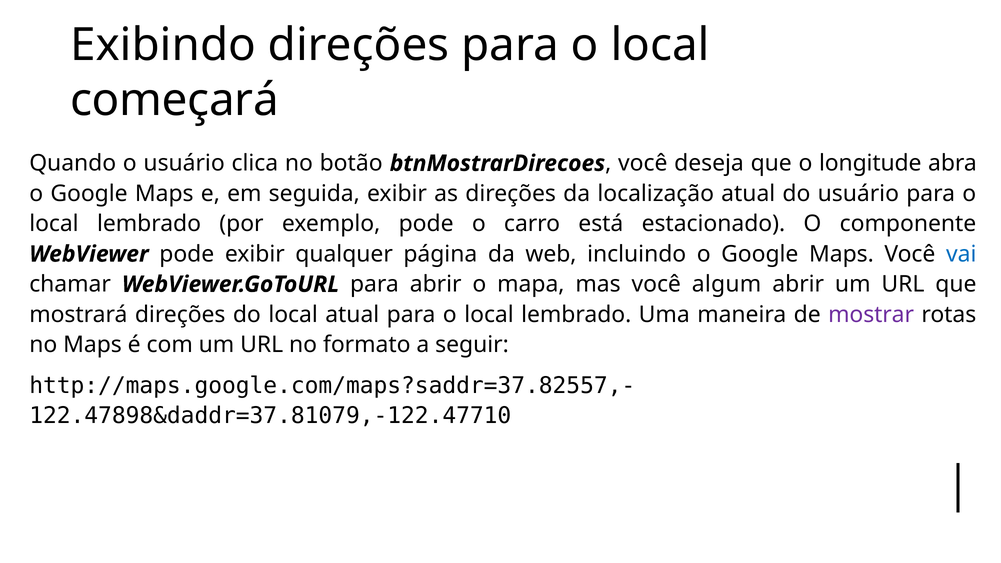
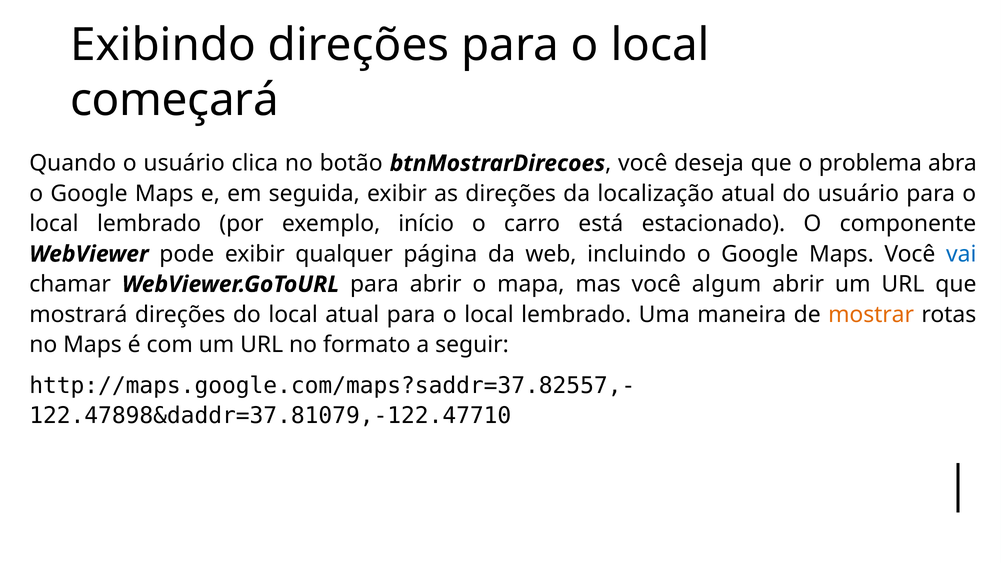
longitude: longitude -> problema
exemplo pode: pode -> início
mostrar colour: purple -> orange
